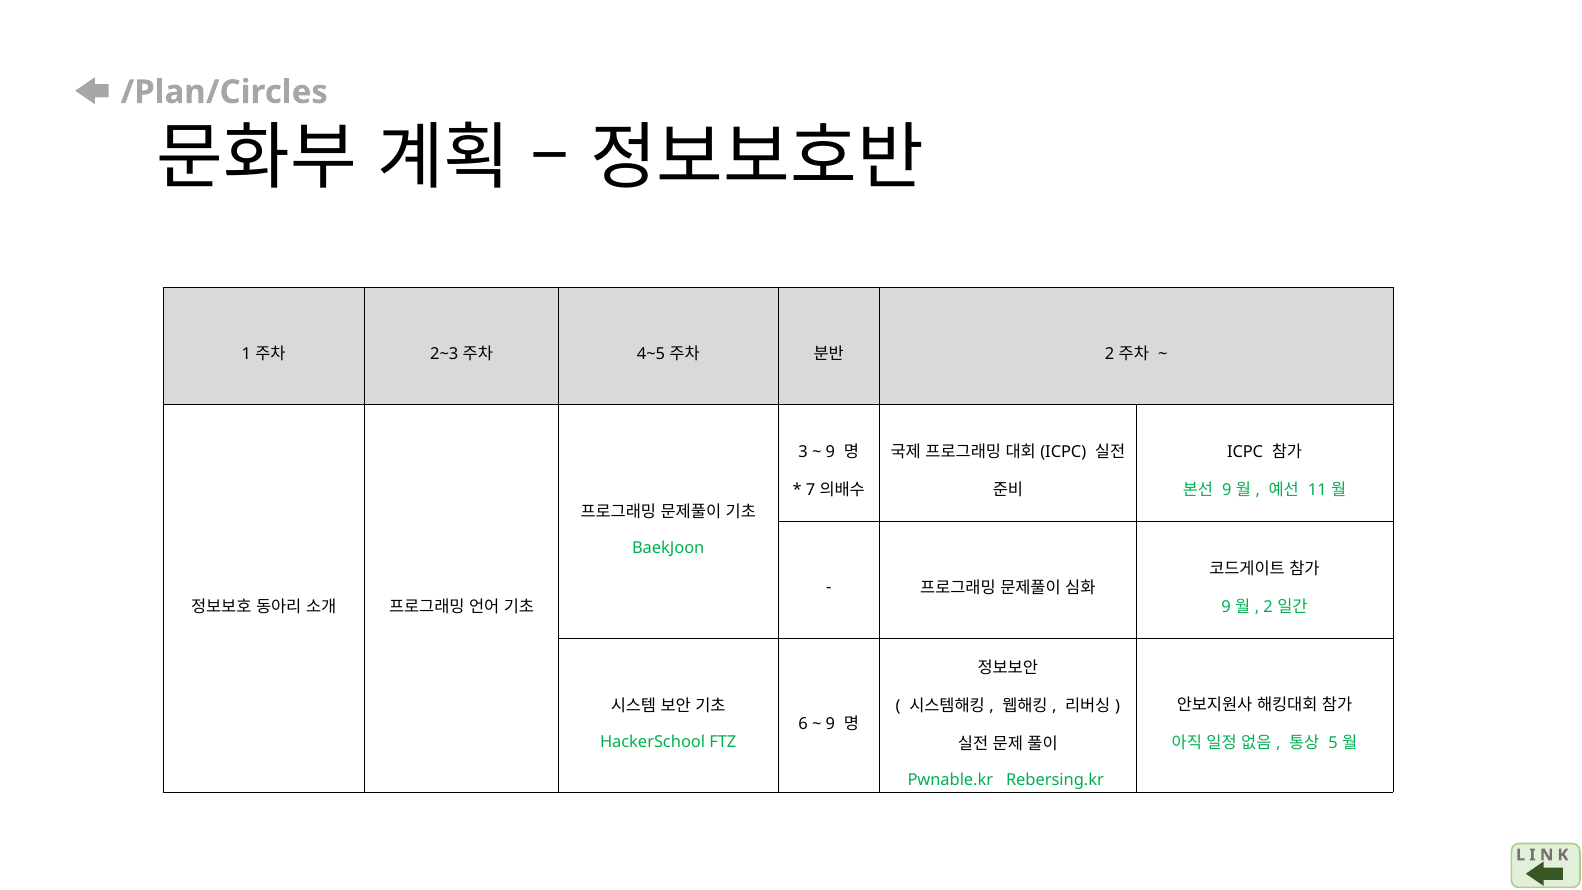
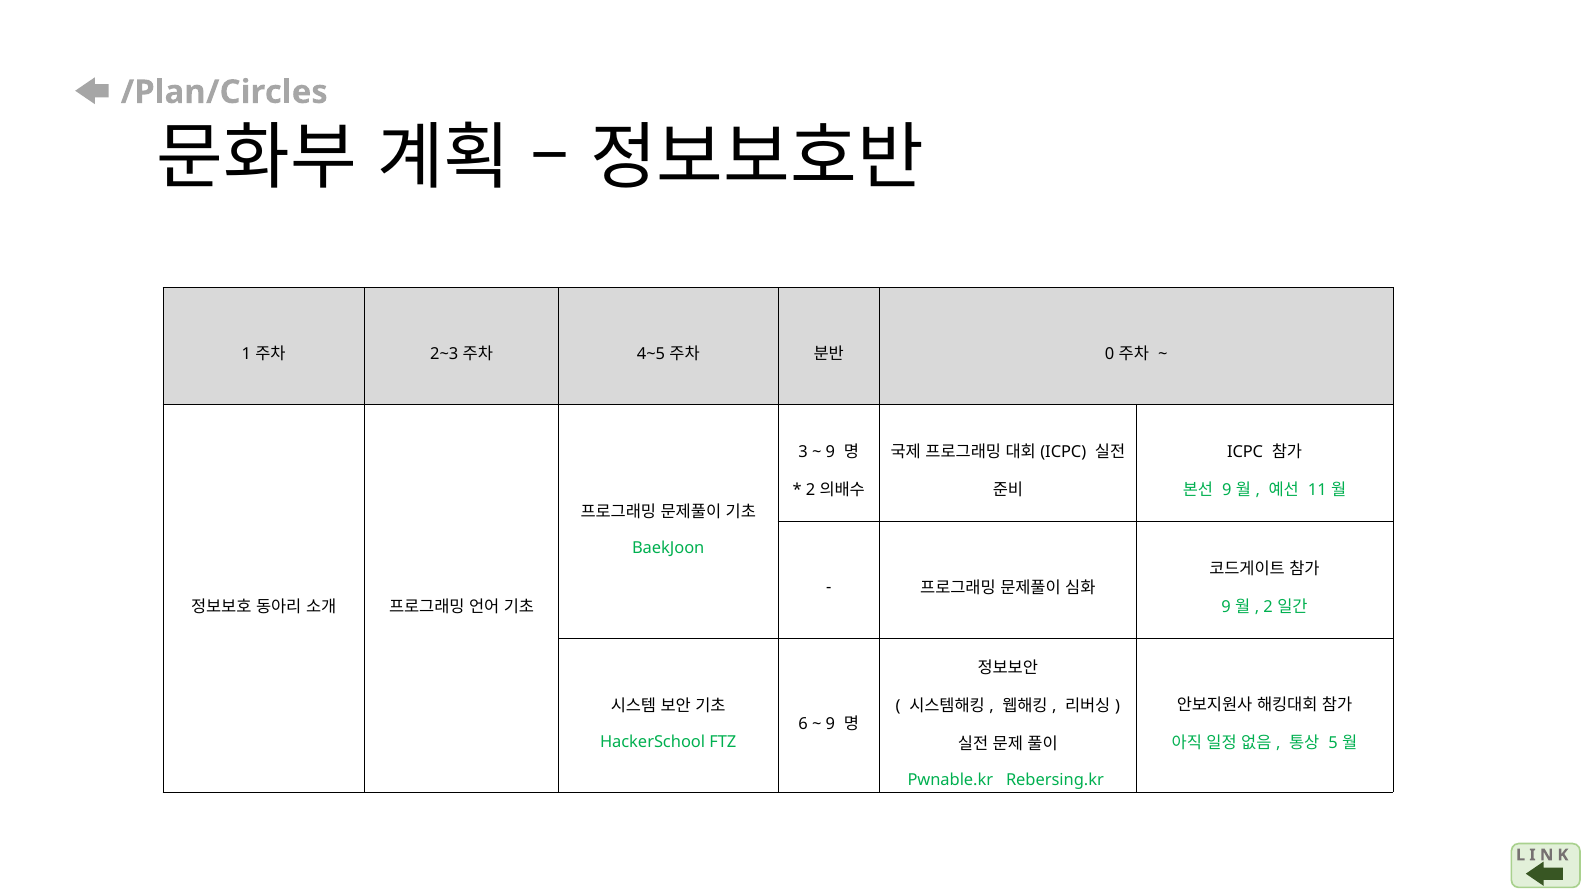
2 at (1110, 354): 2 -> 0
7 at (810, 490): 7 -> 2
